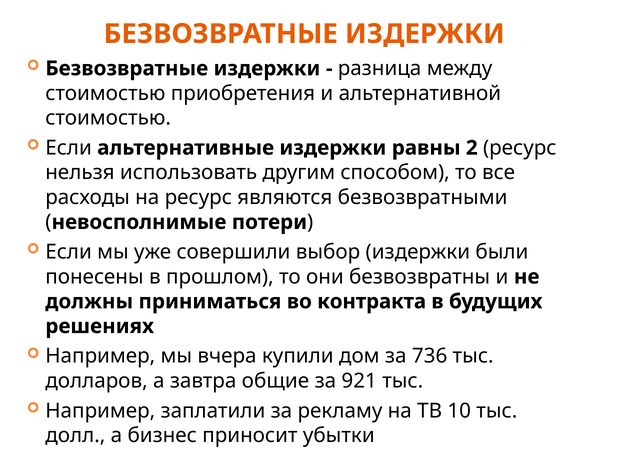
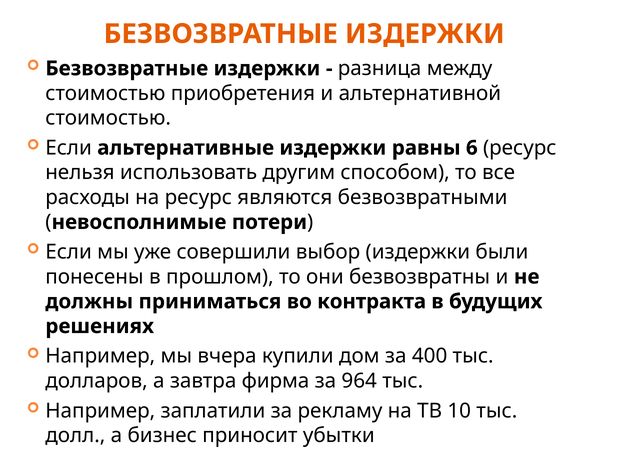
2: 2 -> 6
736: 736 -> 400
общие: общие -> фирма
921: 921 -> 964
